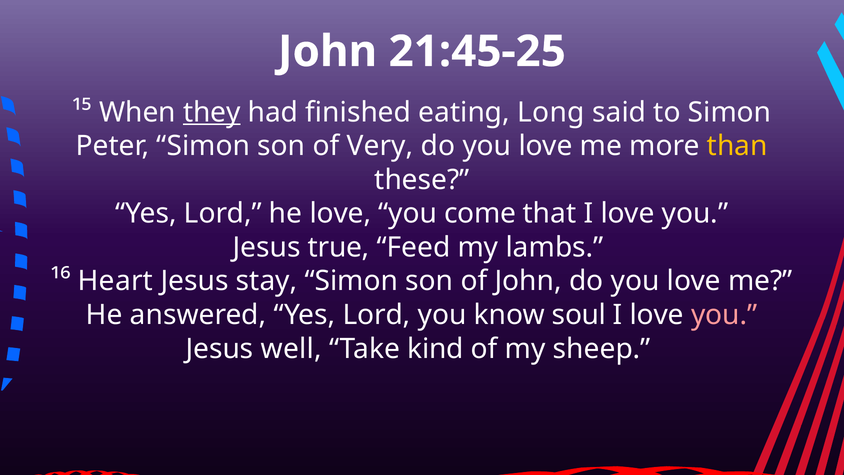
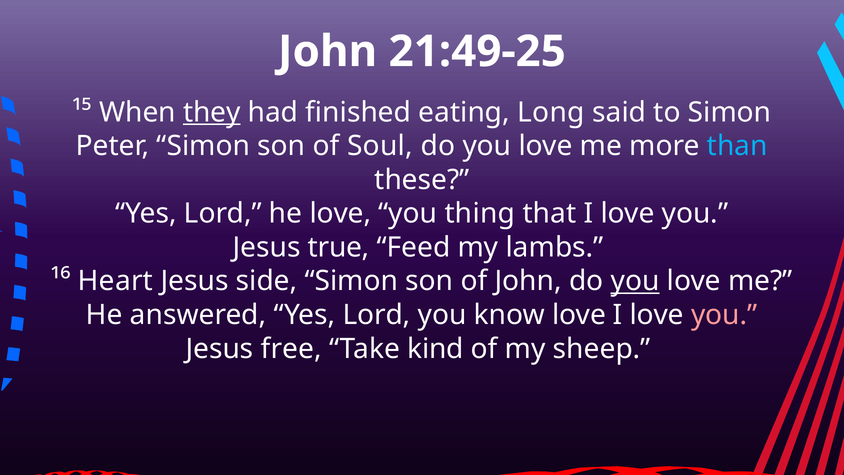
21:45-25: 21:45-25 -> 21:49-25
Very: Very -> Soul
than colour: yellow -> light blue
come: come -> thing
stay: stay -> side
you at (635, 281) underline: none -> present
know soul: soul -> love
well: well -> free
